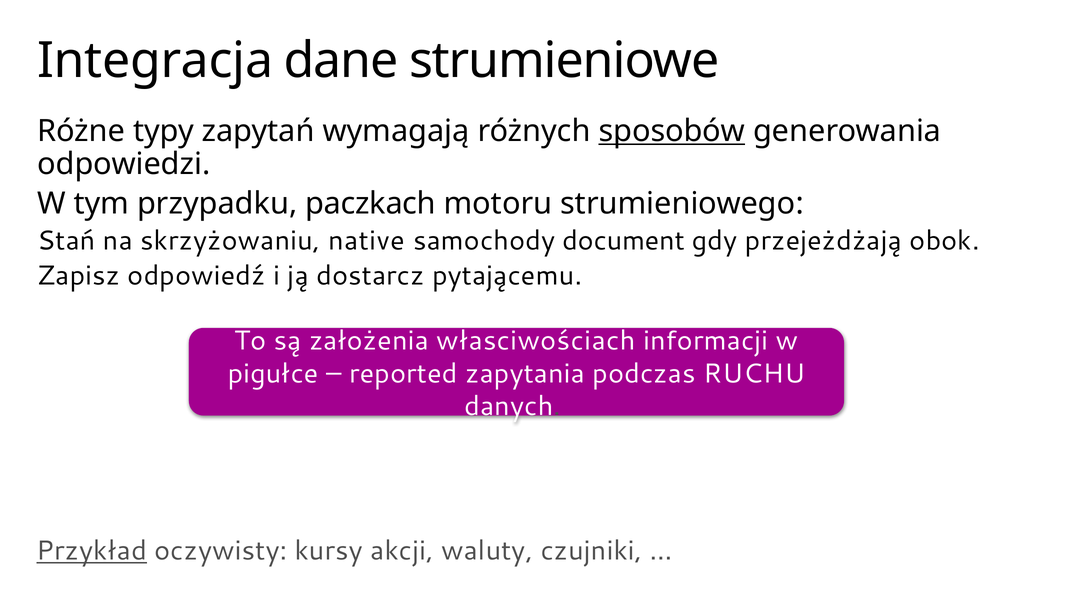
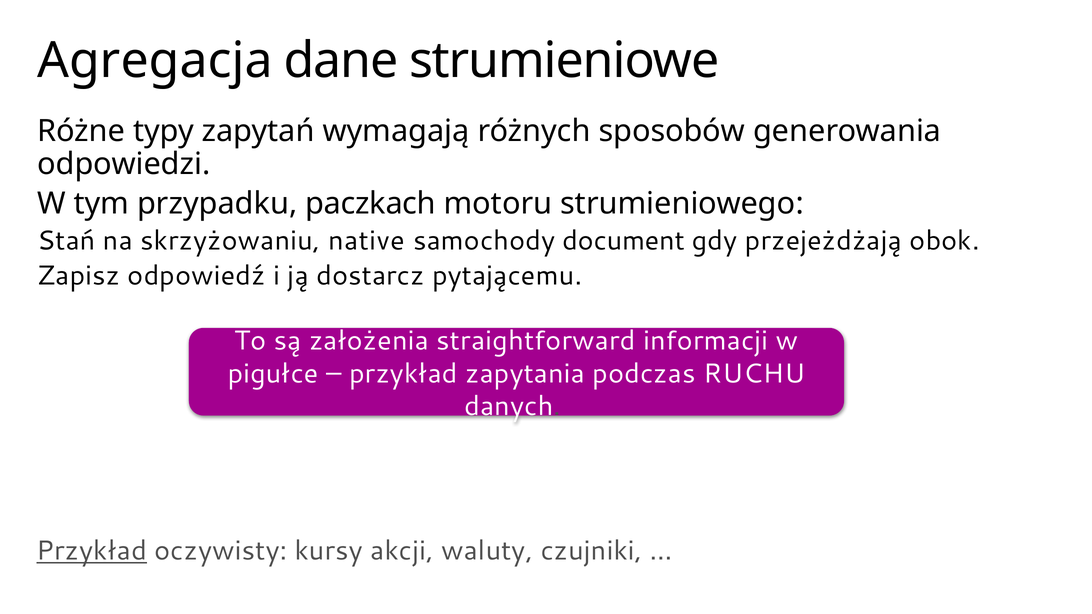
Integracja: Integracja -> Agregacja
sposobów underline: present -> none
własciwościach: własciwościach -> straightforward
reported at (403, 374): reported -> przykład
